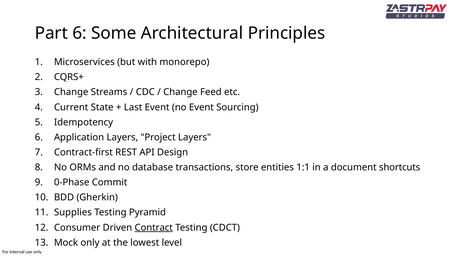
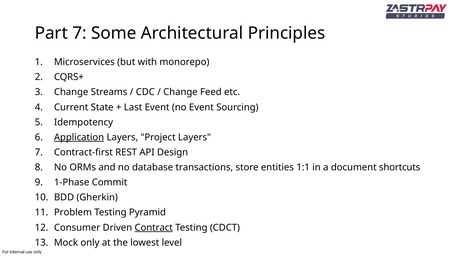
Part 6: 6 -> 7
Application underline: none -> present
0-Phase: 0-Phase -> 1-Phase
Supplies: Supplies -> Problem
